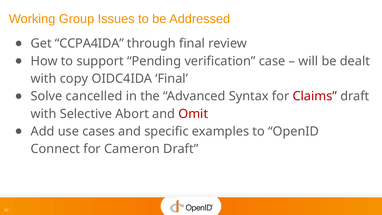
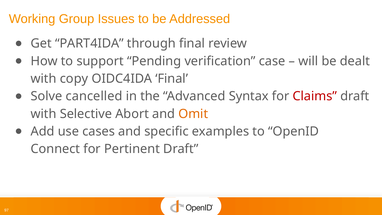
CCPA4IDA: CCPA4IDA -> PART4IDA
Omit colour: red -> orange
Cameron: Cameron -> Pertinent
